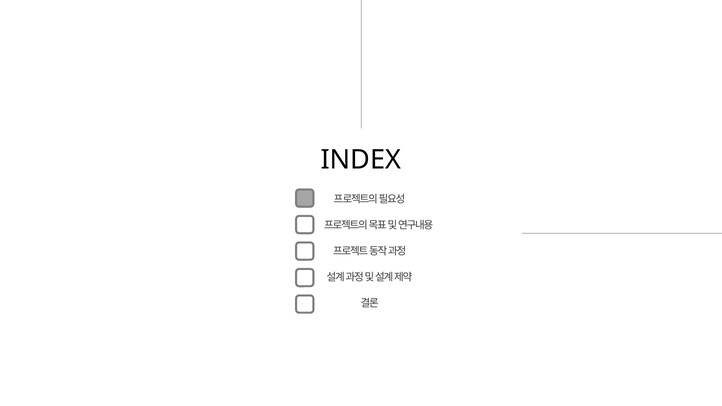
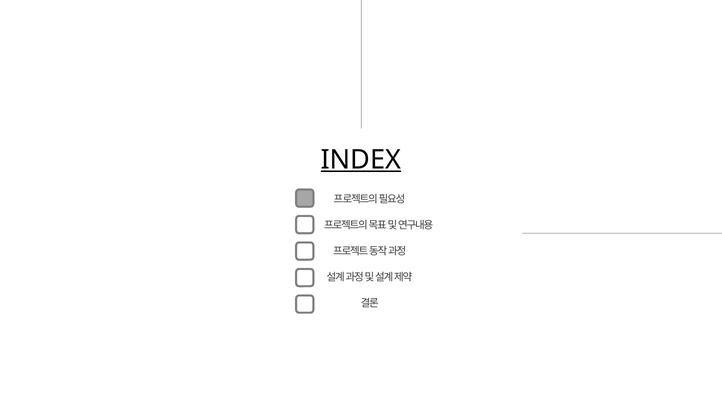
INDEX underline: none -> present
